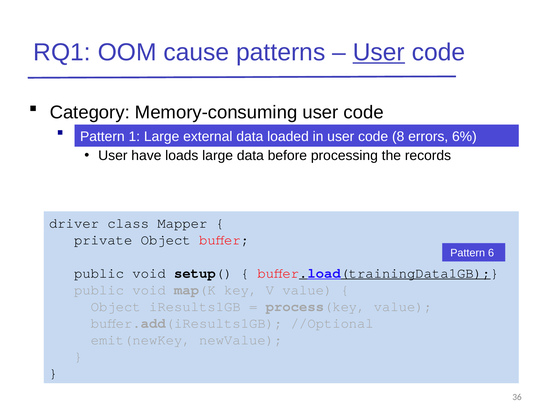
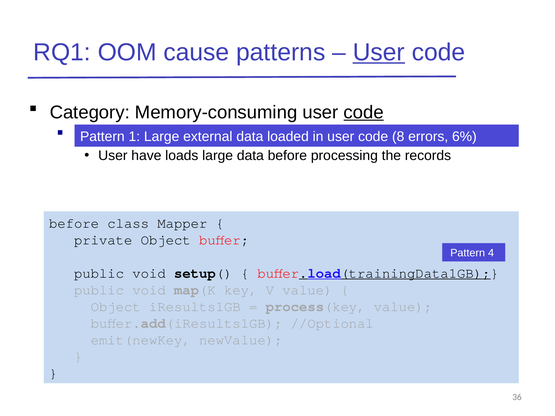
code at (364, 112) underline: none -> present
driver at (74, 223): driver -> before
6: 6 -> 4
